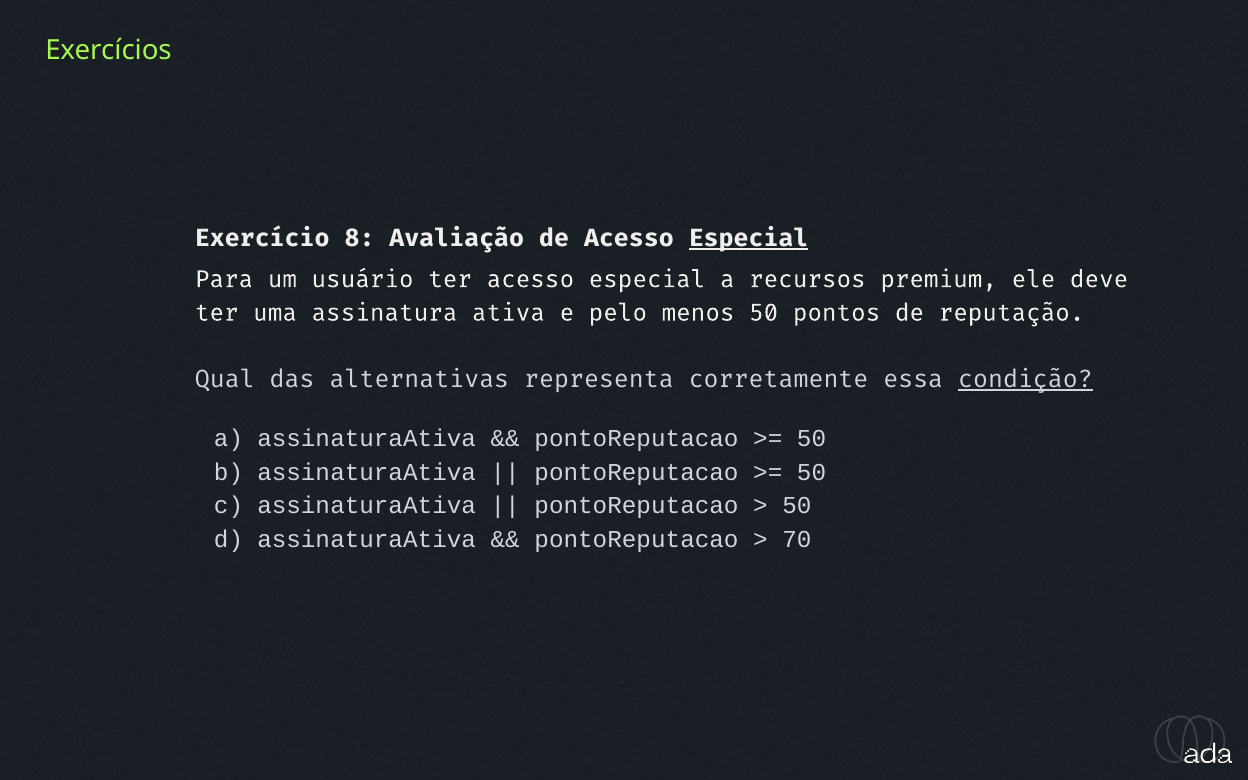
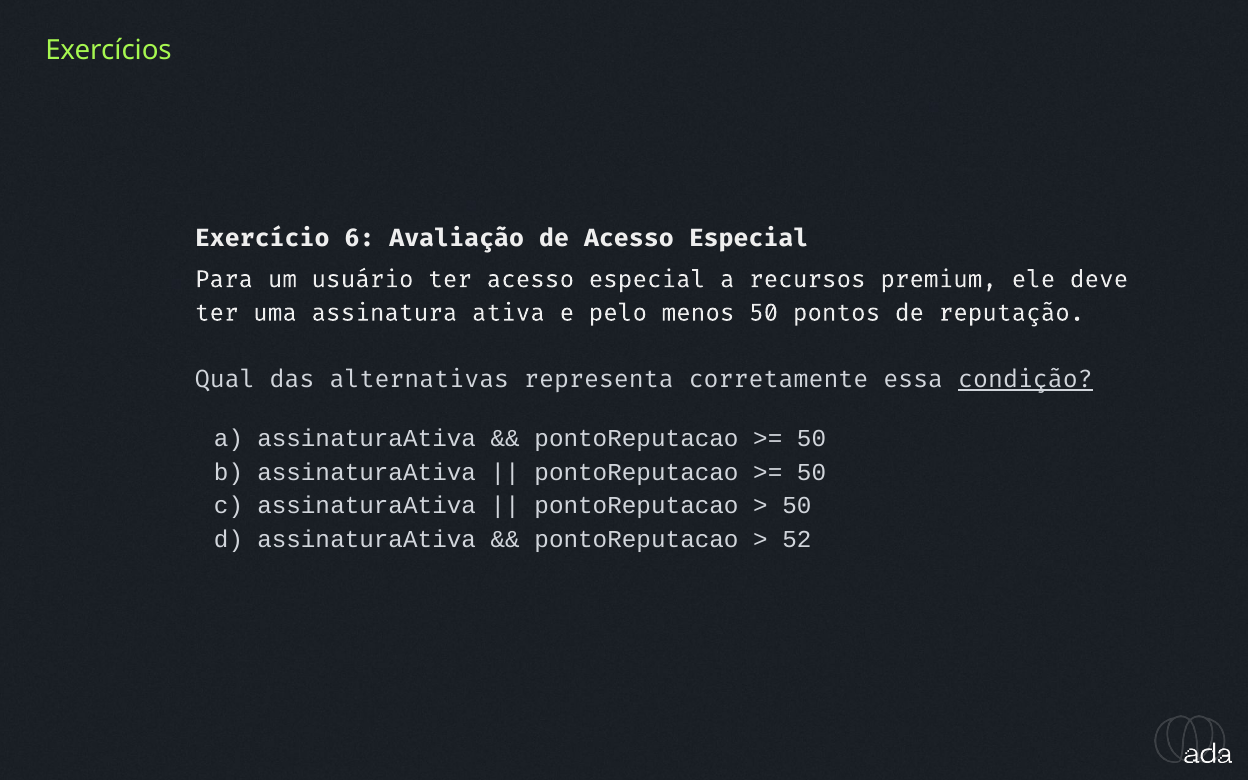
8: 8 -> 6
Especial at (749, 239) underline: present -> none
70: 70 -> 52
